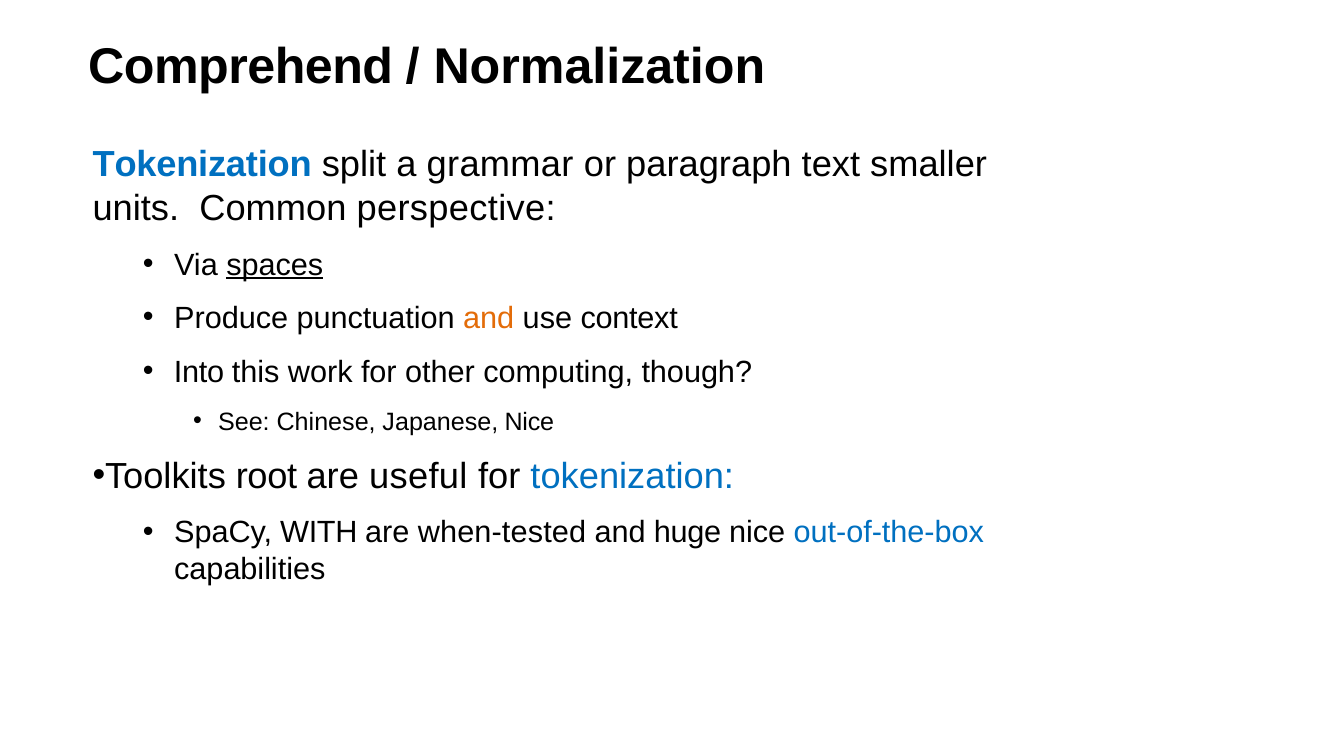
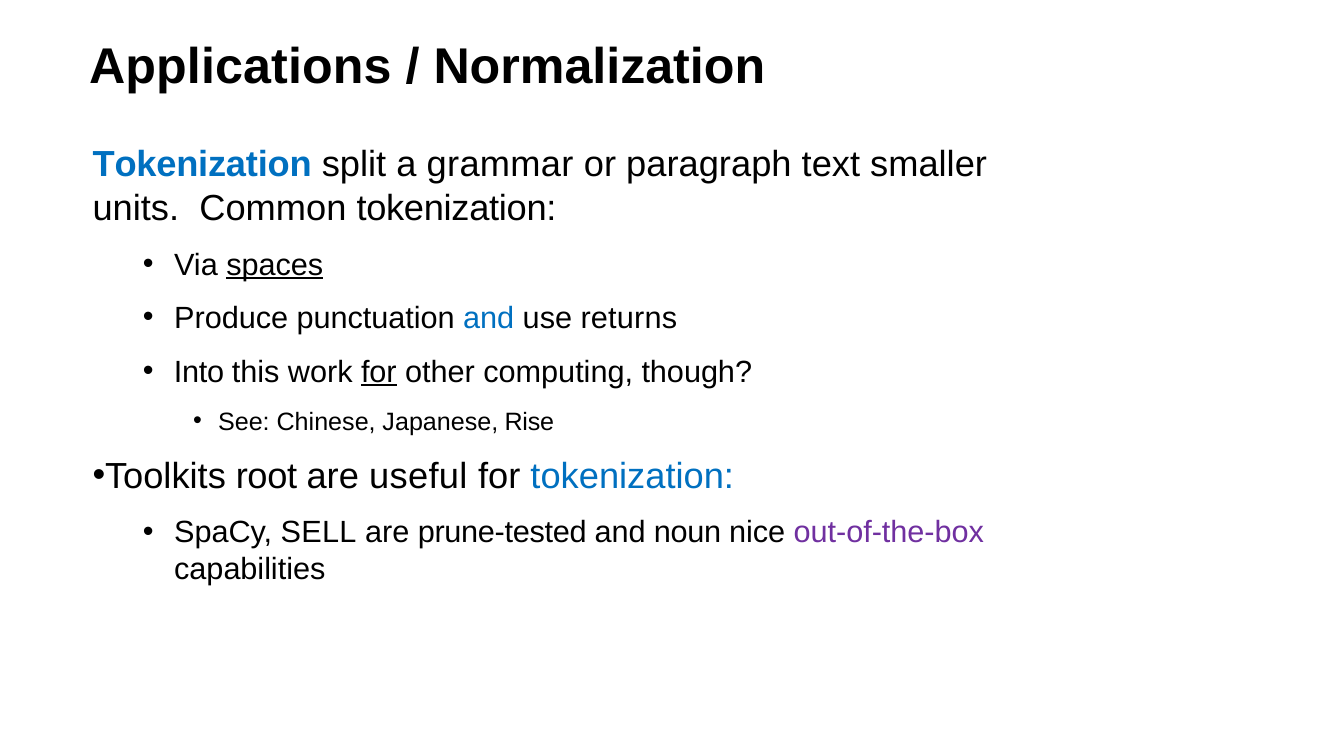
Comprehend: Comprehend -> Applications
Common perspective: perspective -> tokenization
and at (489, 319) colour: orange -> blue
context: context -> returns
for at (379, 372) underline: none -> present
Japanese Nice: Nice -> Rise
WITH: WITH -> SELL
when-tested: when-tested -> prune-tested
huge: huge -> noun
out-of-the-box colour: blue -> purple
